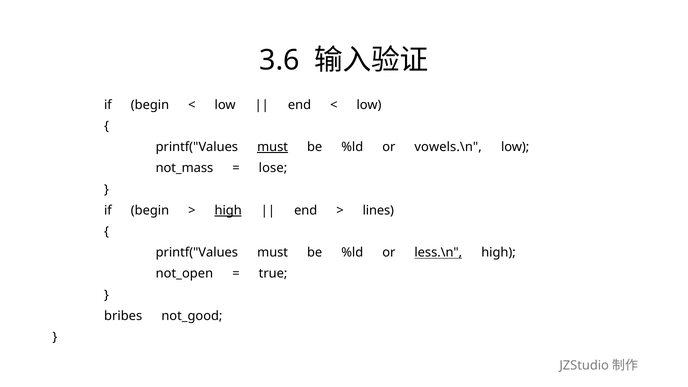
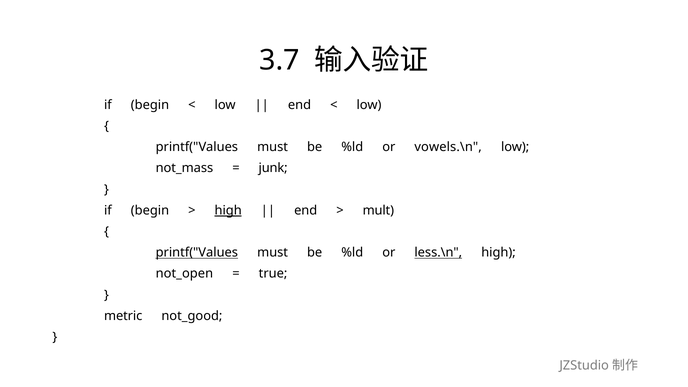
3.6: 3.6 -> 3.7
must at (273, 147) underline: present -> none
lose: lose -> junk
lines: lines -> mult
printf("Values at (197, 253) underline: none -> present
bribes: bribes -> metric
